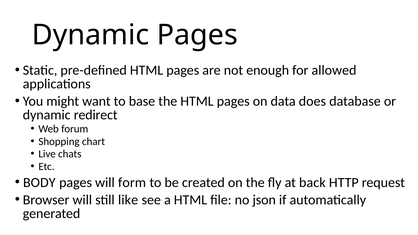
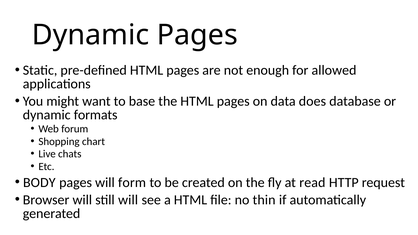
redirect: redirect -> formats
back: back -> read
still like: like -> will
json: json -> thin
